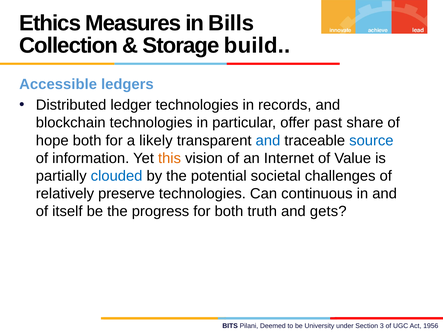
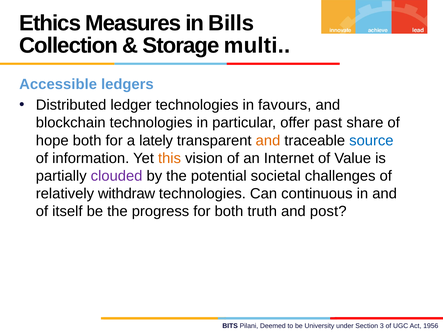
build: build -> multi
records: records -> favours
likely: likely -> lately
and at (268, 141) colour: blue -> orange
clouded colour: blue -> purple
preserve: preserve -> withdraw
gets: gets -> post
